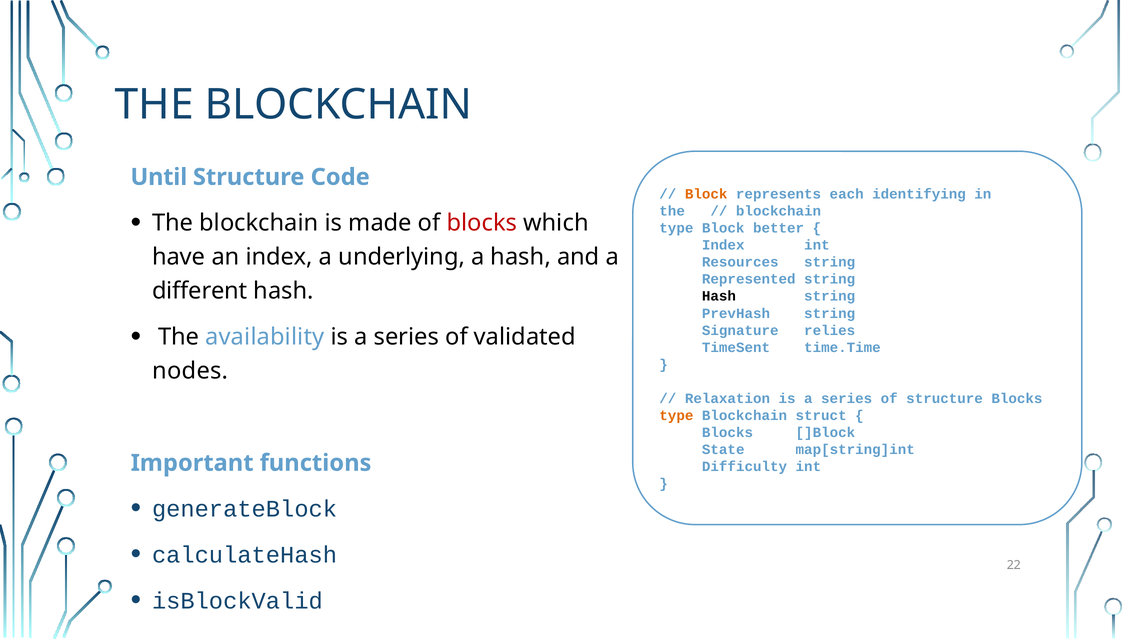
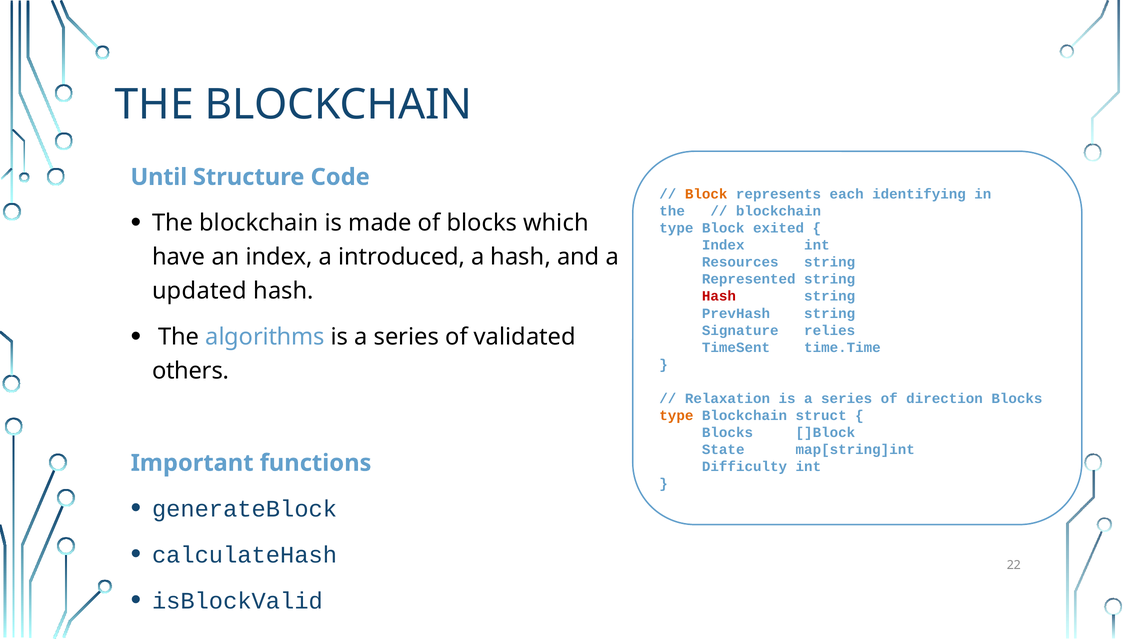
blocks at (482, 223) colour: red -> black
better: better -> exited
underlying: underlying -> introduced
different: different -> updated
Hash at (719, 296) colour: black -> red
availability: availability -> algorithms
nodes: nodes -> others
of structure: structure -> direction
